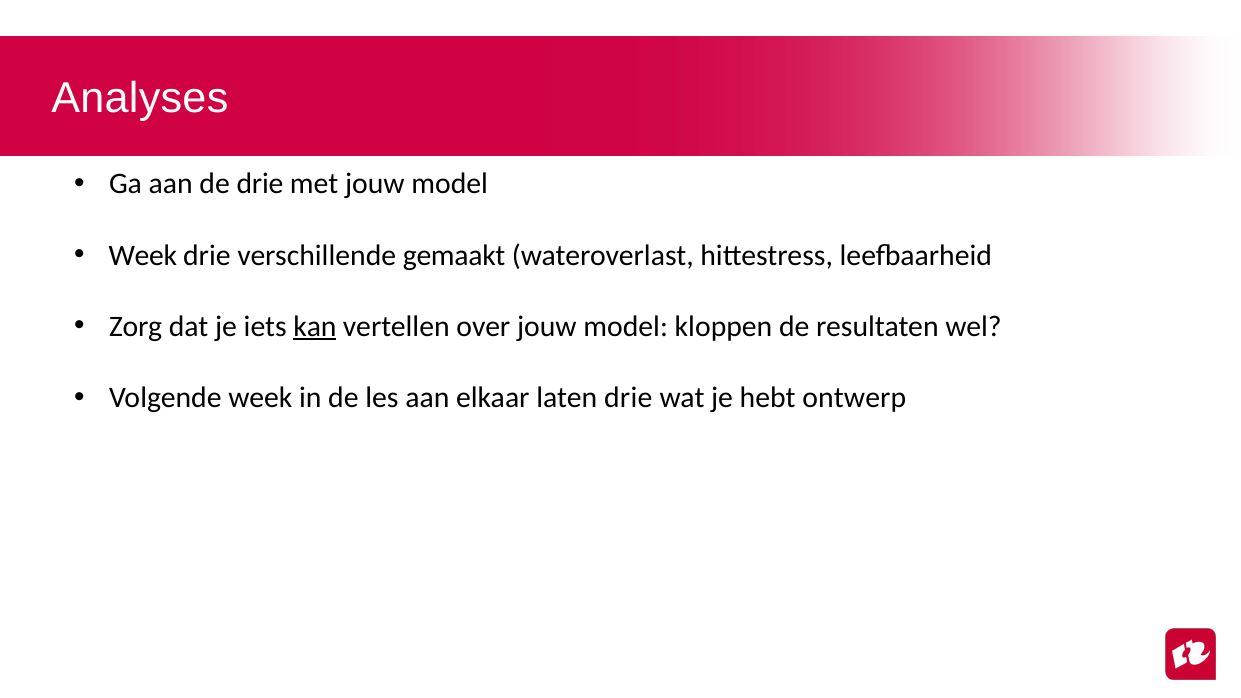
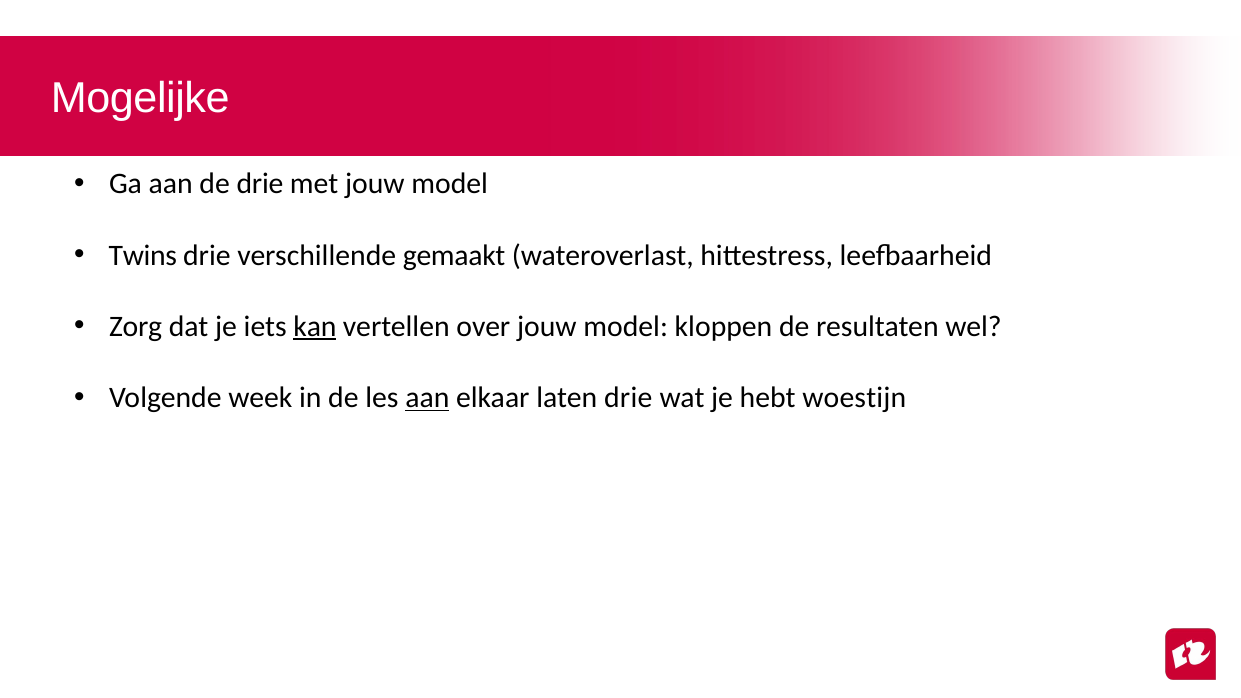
Analyses: Analyses -> Mogelijke
Week at (143, 255): Week -> Twins
aan at (427, 398) underline: none -> present
ontwerp: ontwerp -> woestijn
